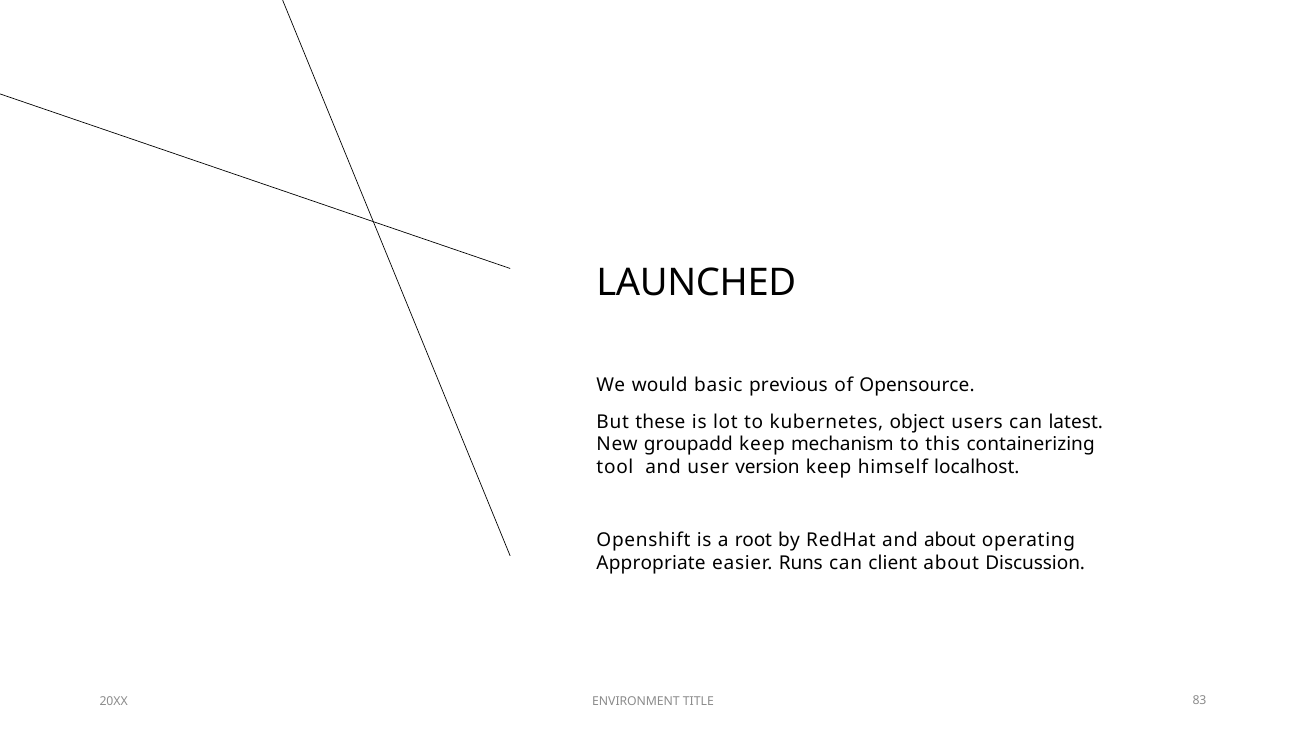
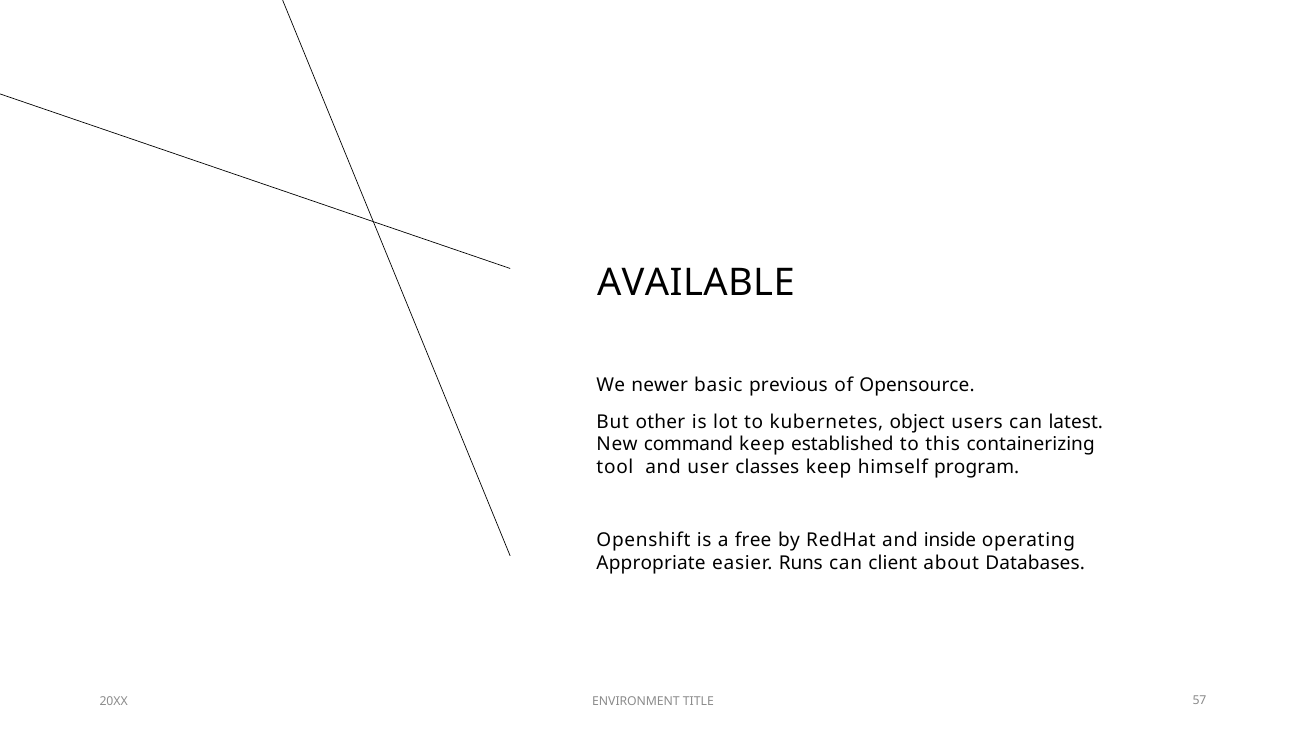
LAUNCHED: LAUNCHED -> AVAILABLE
would: would -> newer
these: these -> other
groupadd: groupadd -> command
mechanism: mechanism -> established
version: version -> classes
localhost: localhost -> program
root: root -> free
and about: about -> inside
Discussion: Discussion -> Databases
83: 83 -> 57
